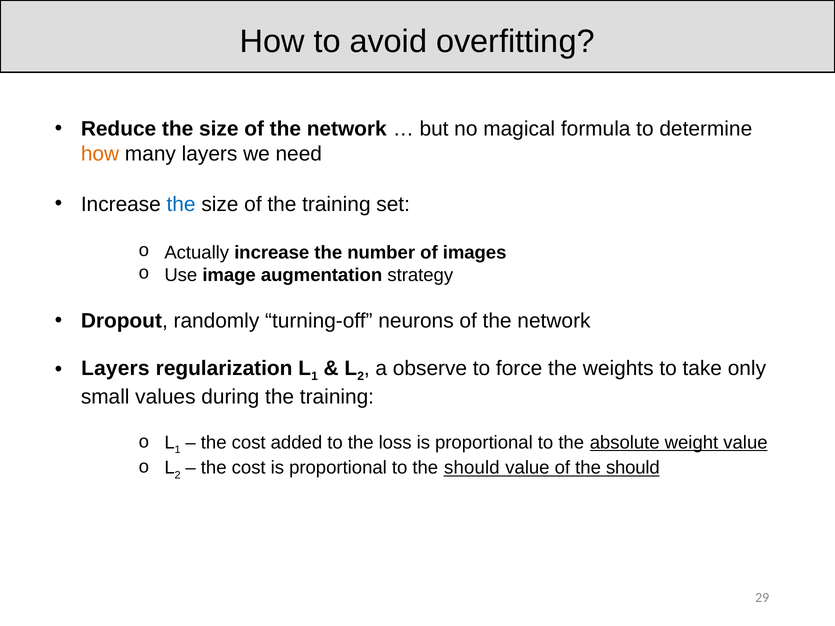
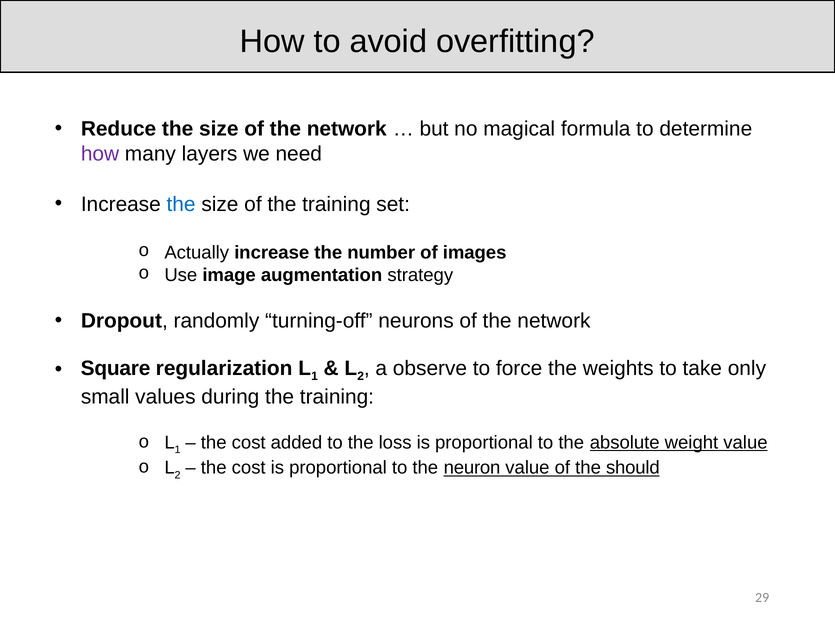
how at (100, 154) colour: orange -> purple
Layers at (115, 368): Layers -> Square
to the should: should -> neuron
